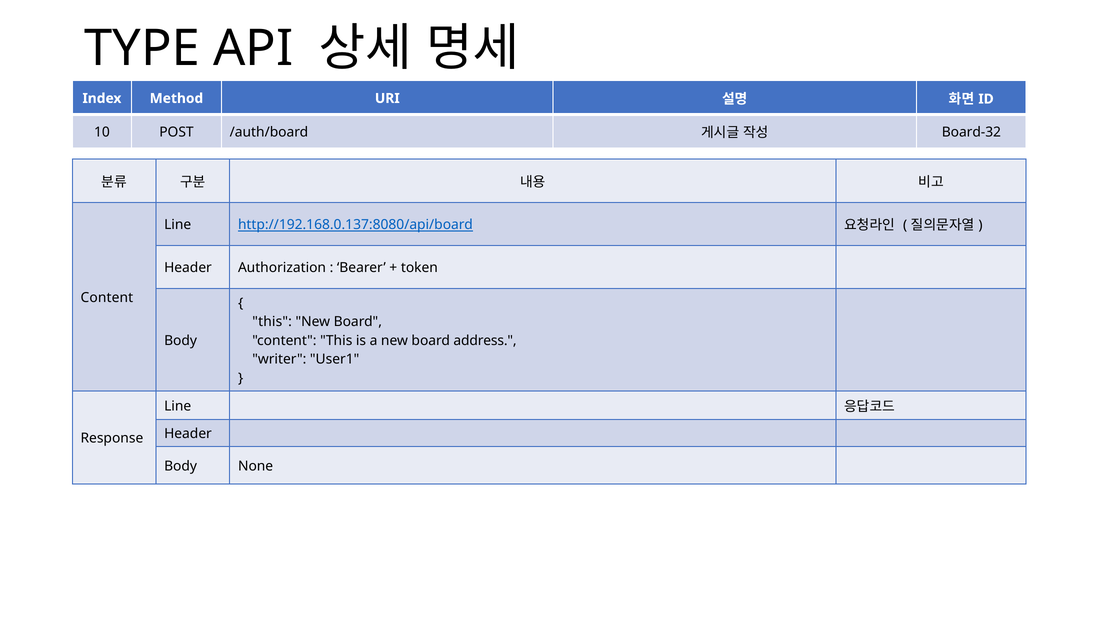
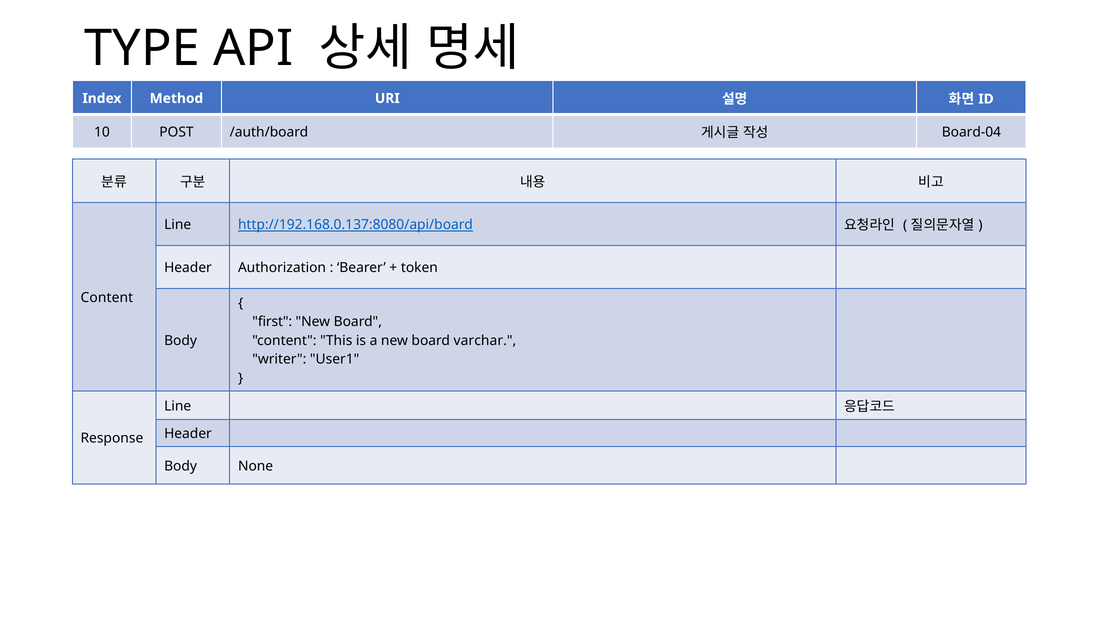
Board-32: Board-32 -> Board-04
this at (272, 322): this -> first
address: address -> varchar
